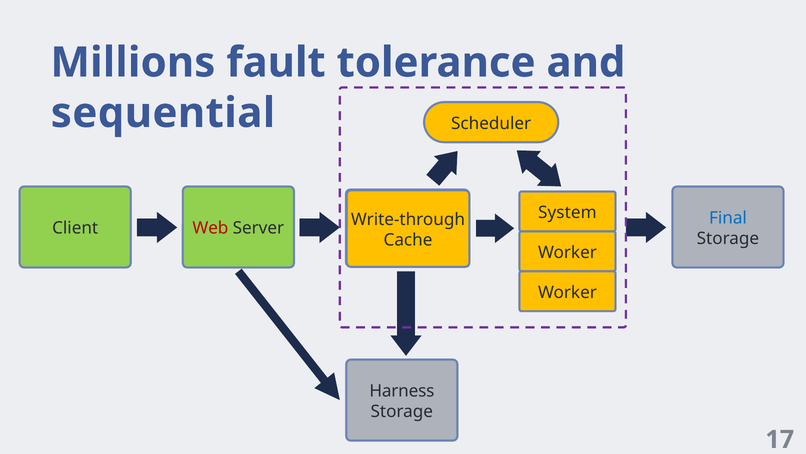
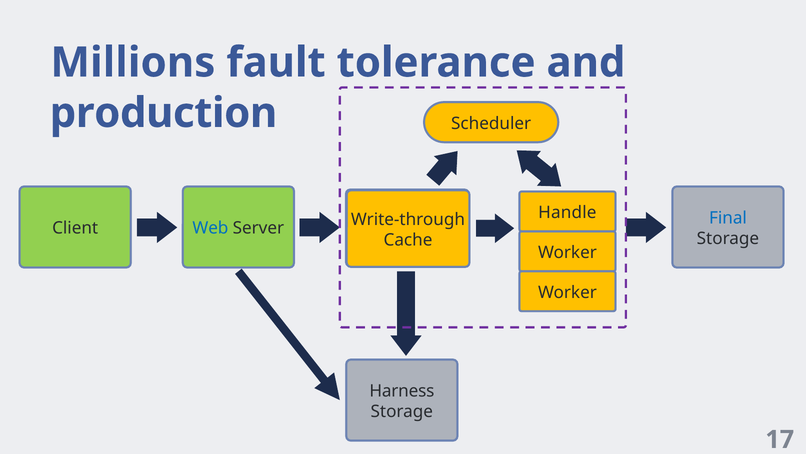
sequential: sequential -> production
System: System -> Handle
Web colour: red -> blue
